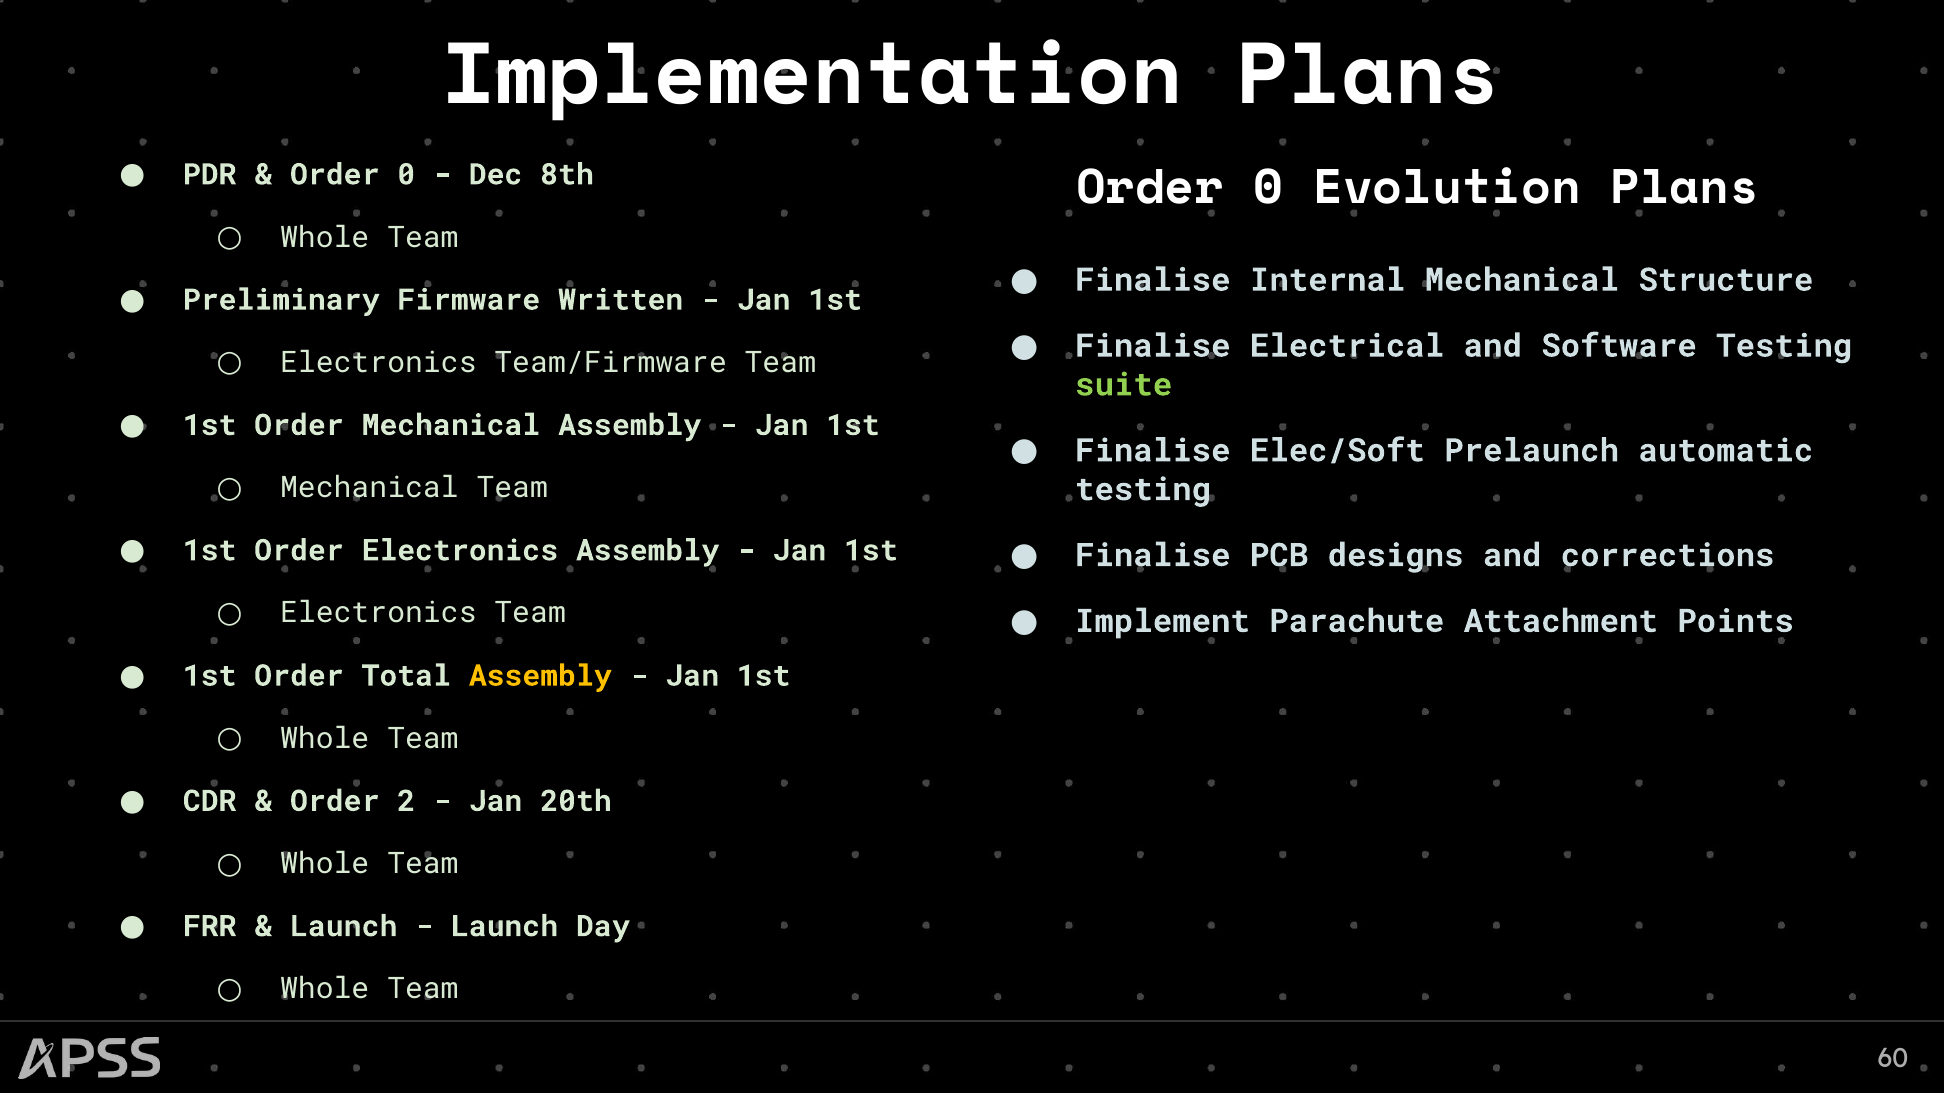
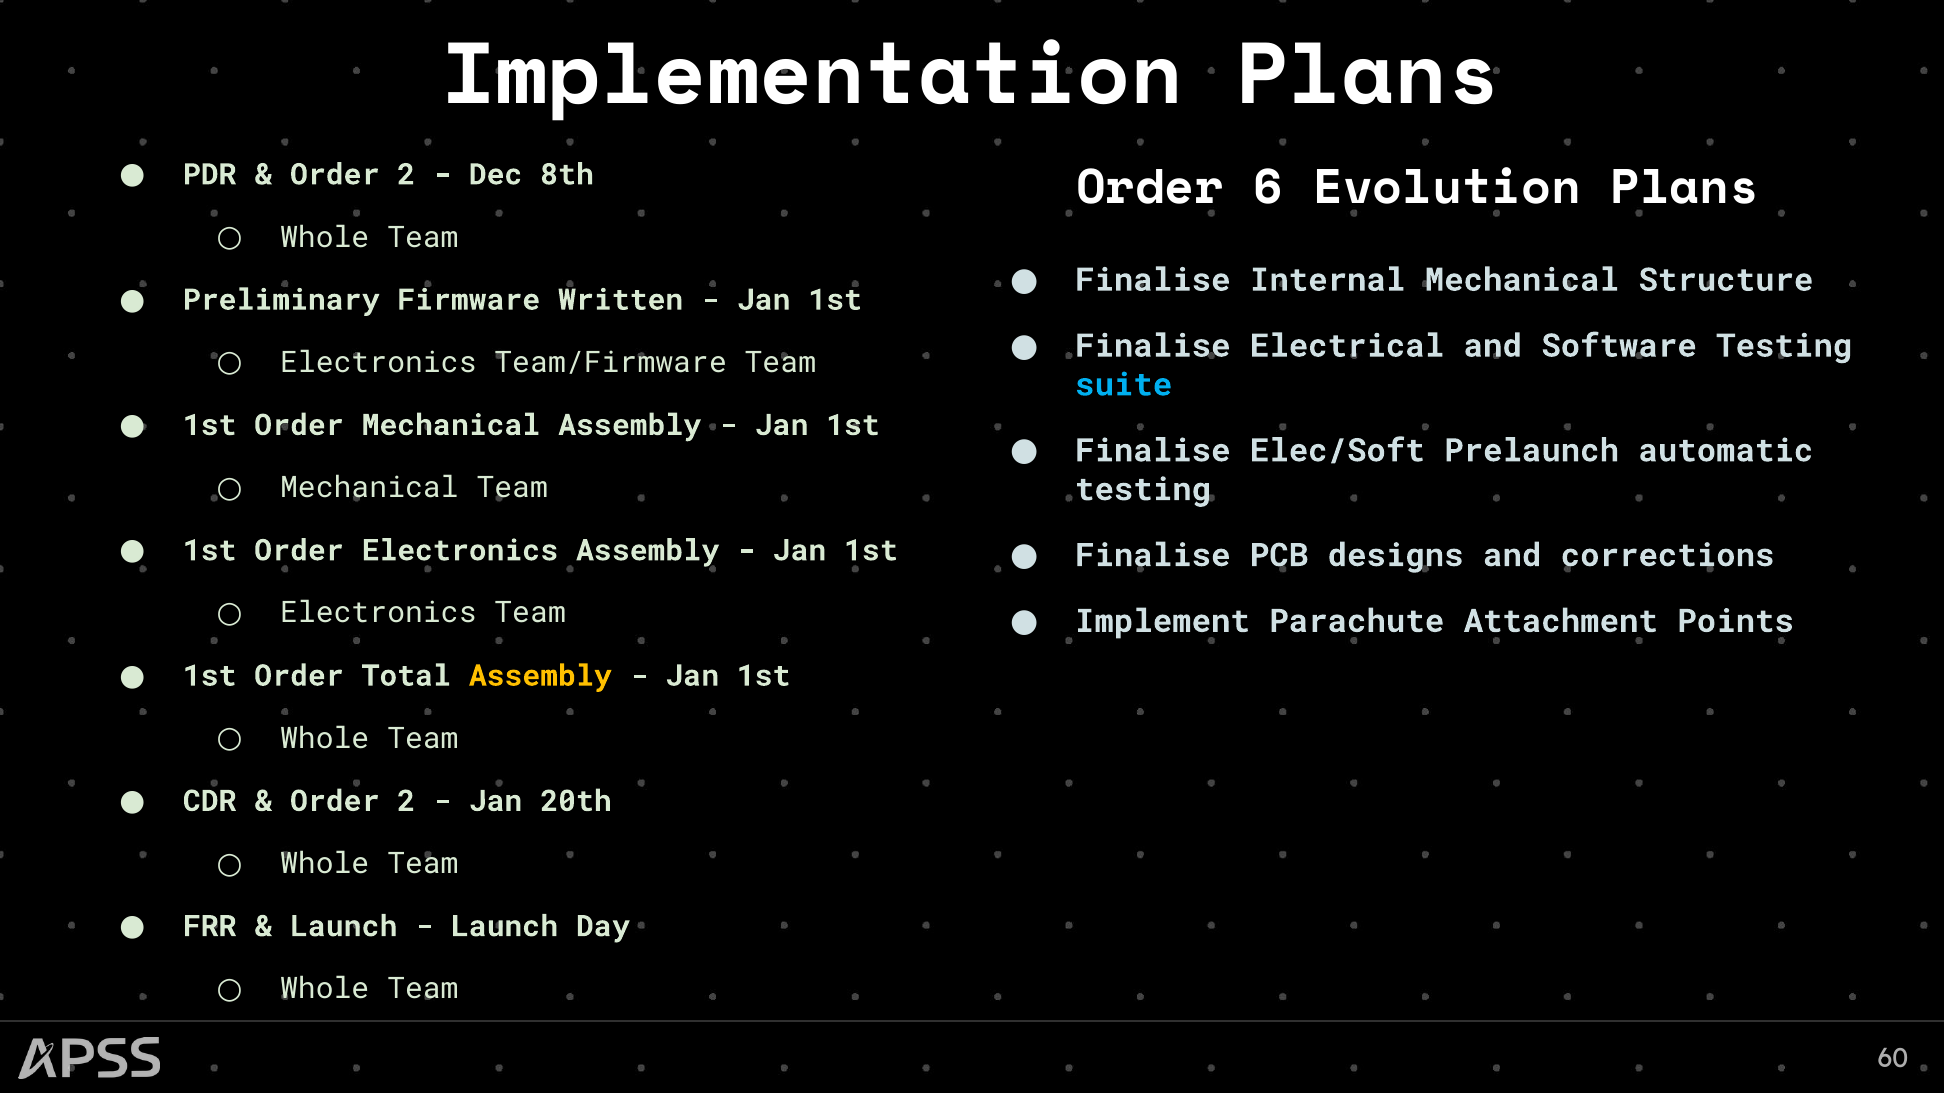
0 at (406, 175): 0 -> 2
0 at (1269, 187): 0 -> 6
suite colour: light green -> light blue
